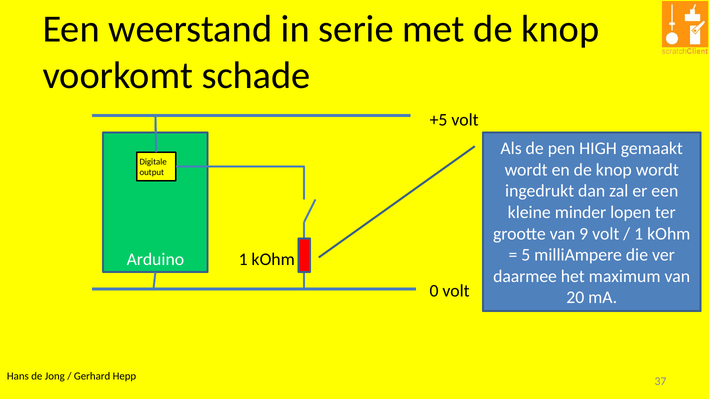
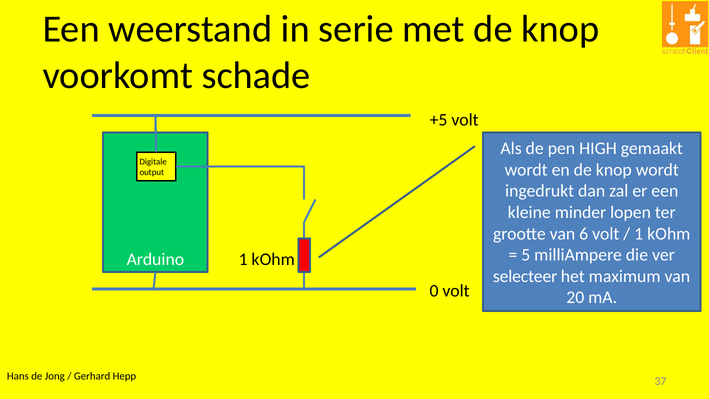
9: 9 -> 6
daarmee: daarmee -> selecteer
